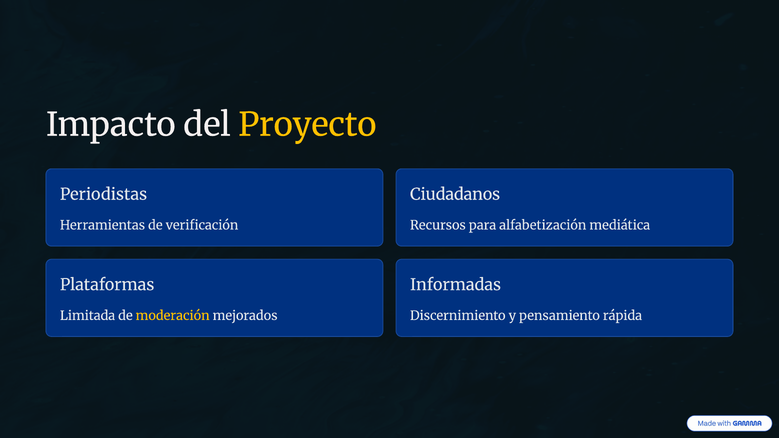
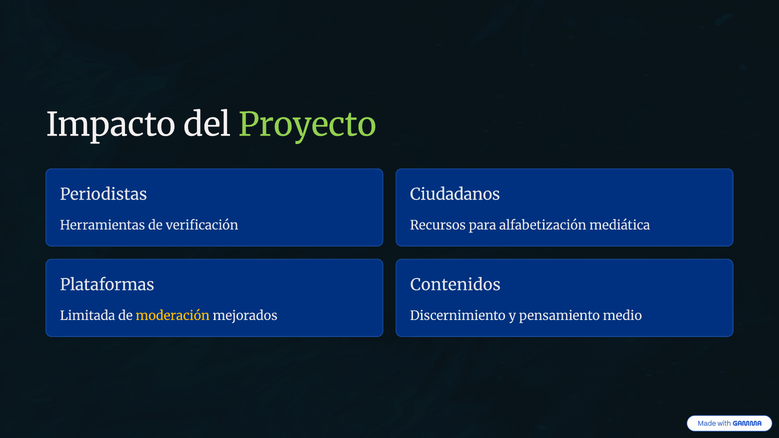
Proyecto colour: yellow -> light green
Informadas: Informadas -> Contenidos
rápida: rápida -> medio
